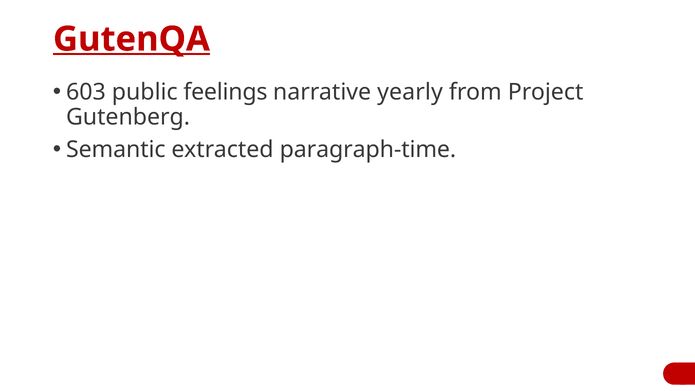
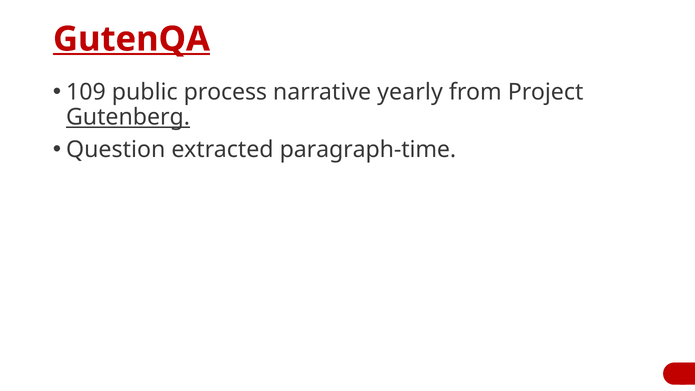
603: 603 -> 109
feelings: feelings -> process
Gutenberg underline: none -> present
Semantic: Semantic -> Question
